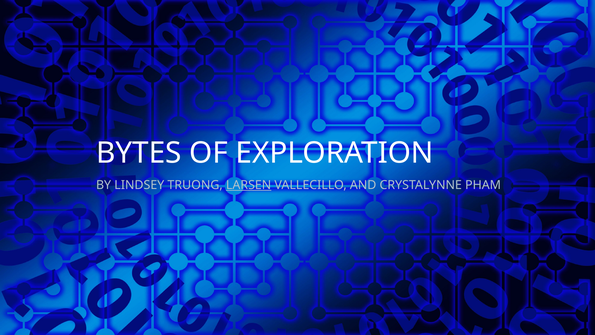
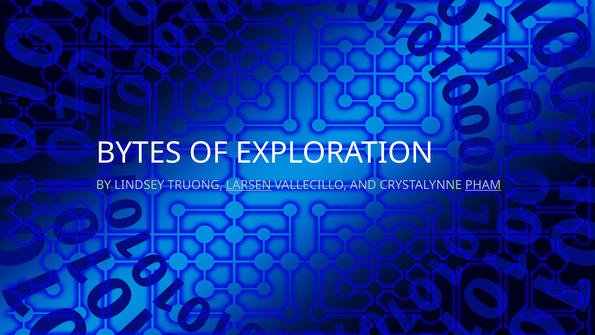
PHAM underline: none -> present
